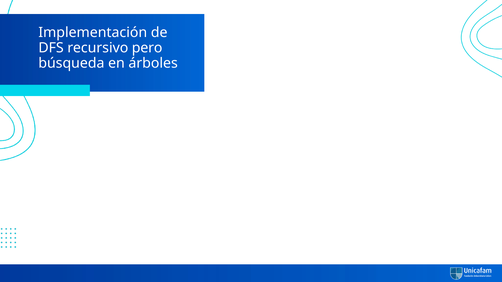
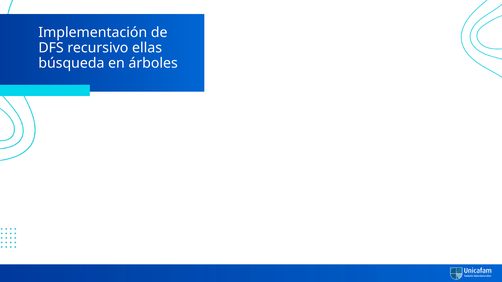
pero: pero -> ellas
